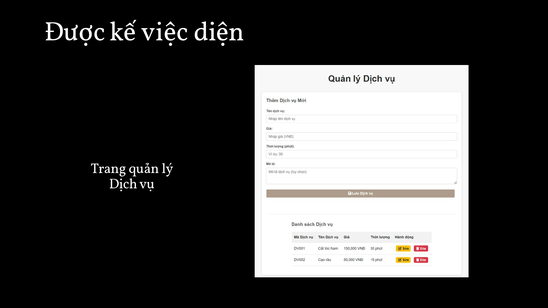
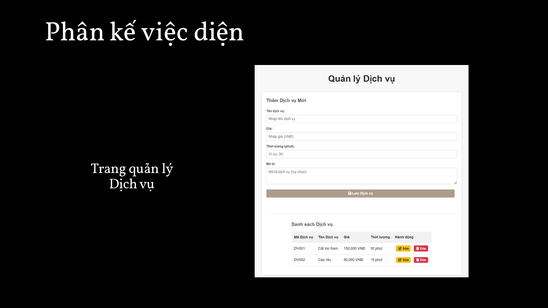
Được: Được -> Phân
